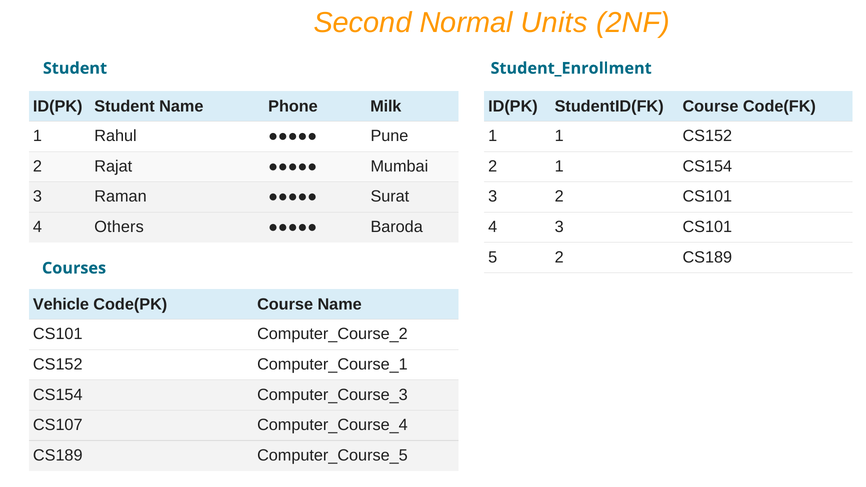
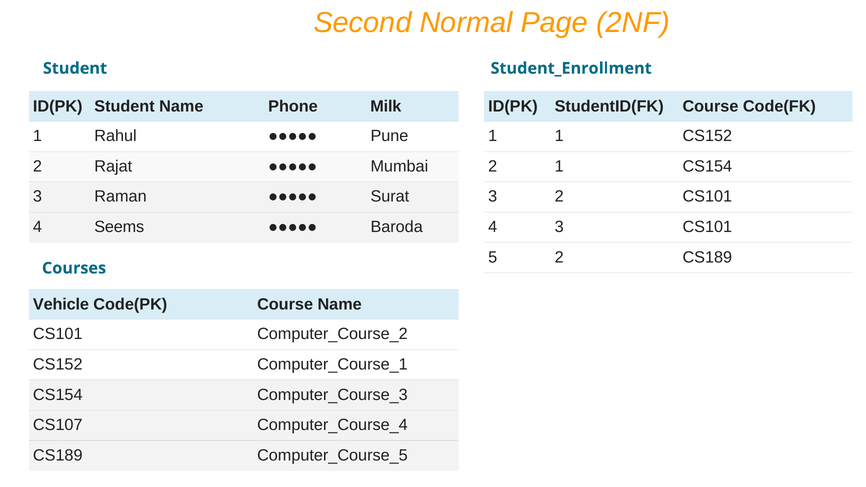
Units: Units -> Page
Others: Others -> Seems
